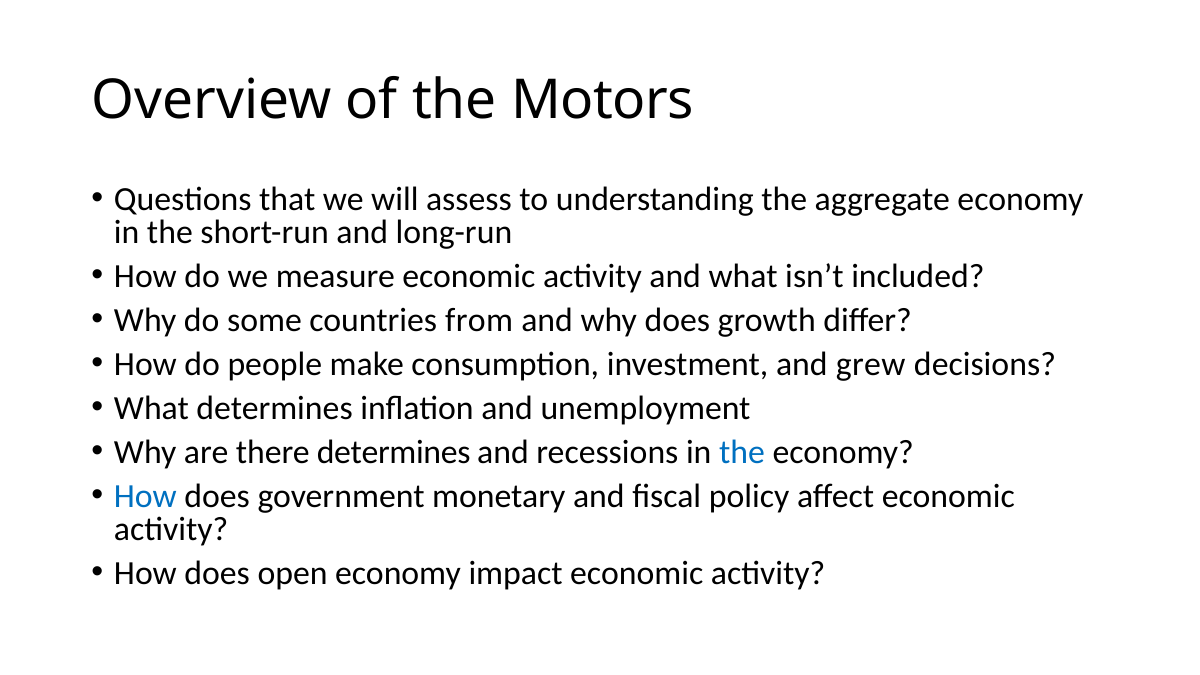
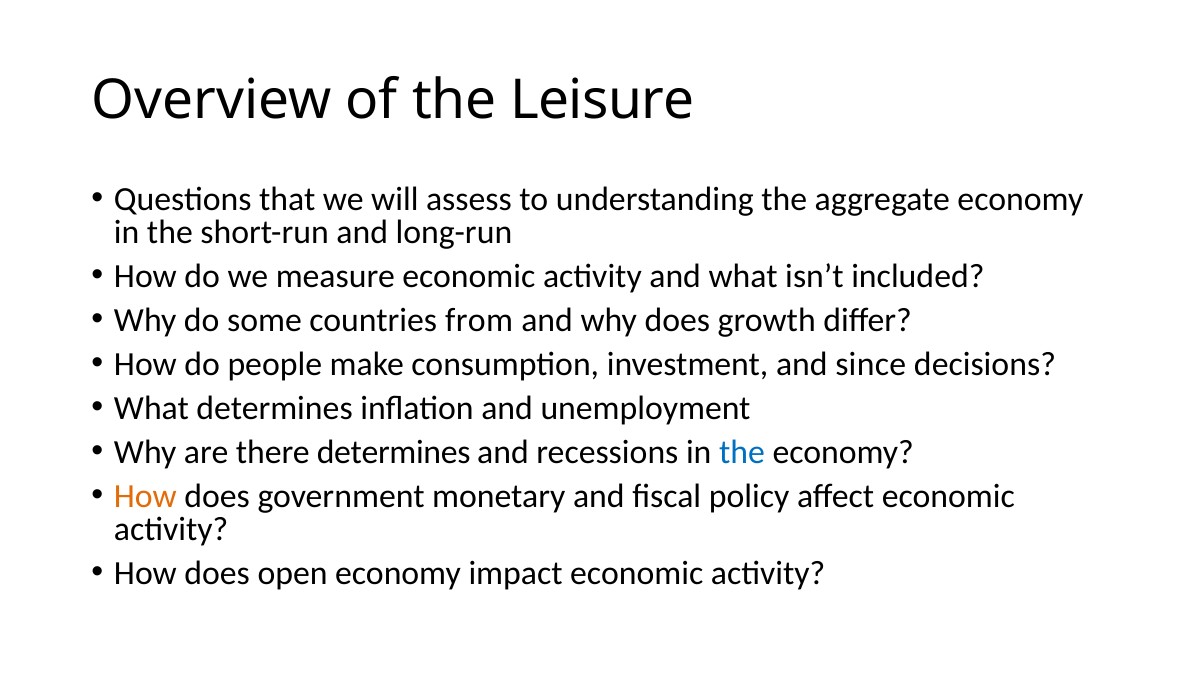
Motors: Motors -> Leisure
grew: grew -> since
How at (145, 497) colour: blue -> orange
